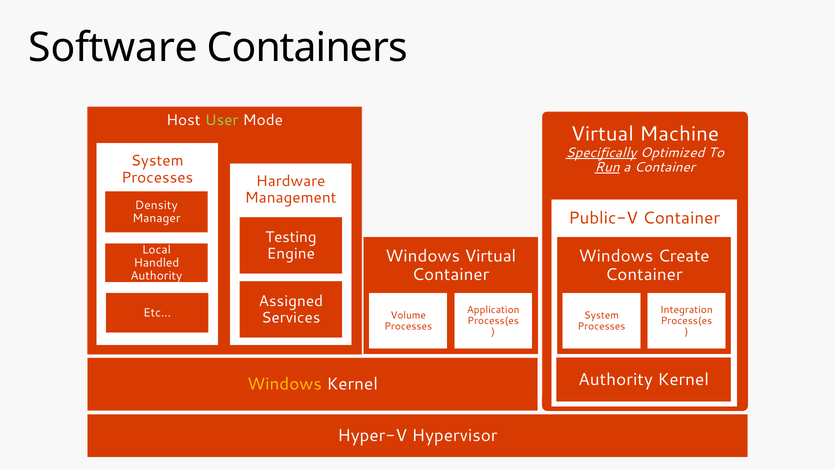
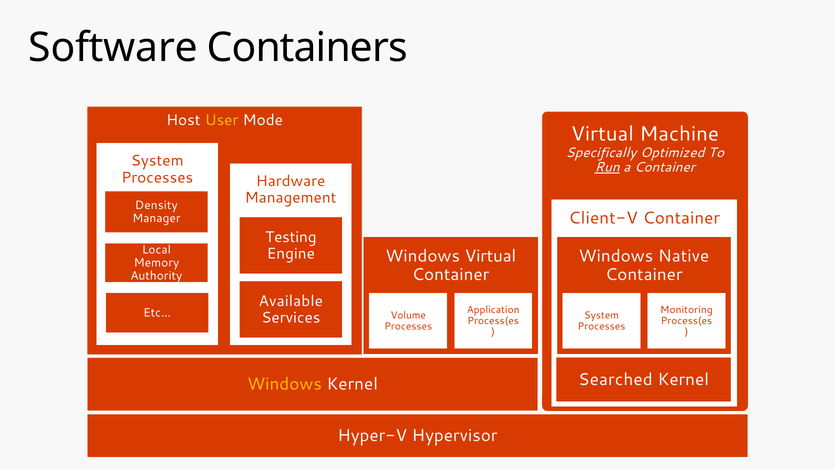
User colour: light green -> yellow
Specifically underline: present -> none
Public-V: Public-V -> Client-V
Create: Create -> Native
Handled: Handled -> Memory
Assigned: Assigned -> Available
Integration: Integration -> Monitoring
Authority at (615, 379): Authority -> Searched
